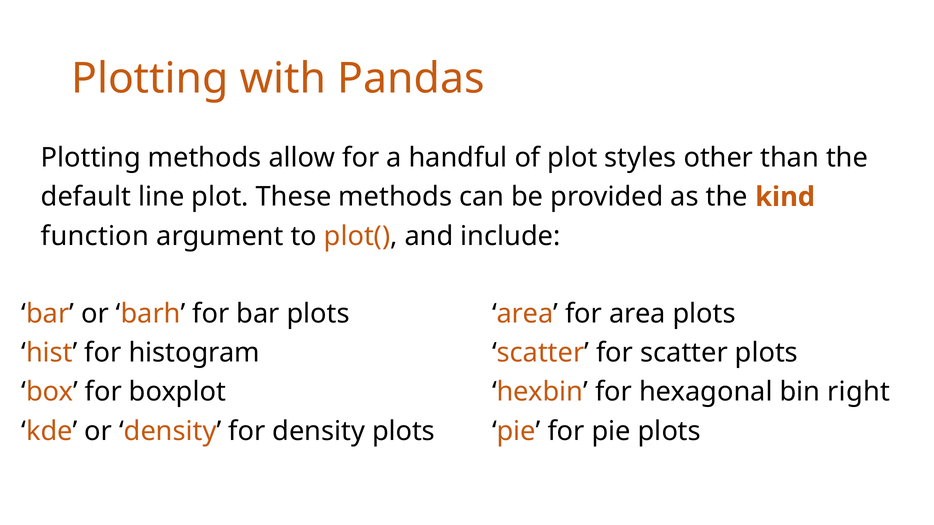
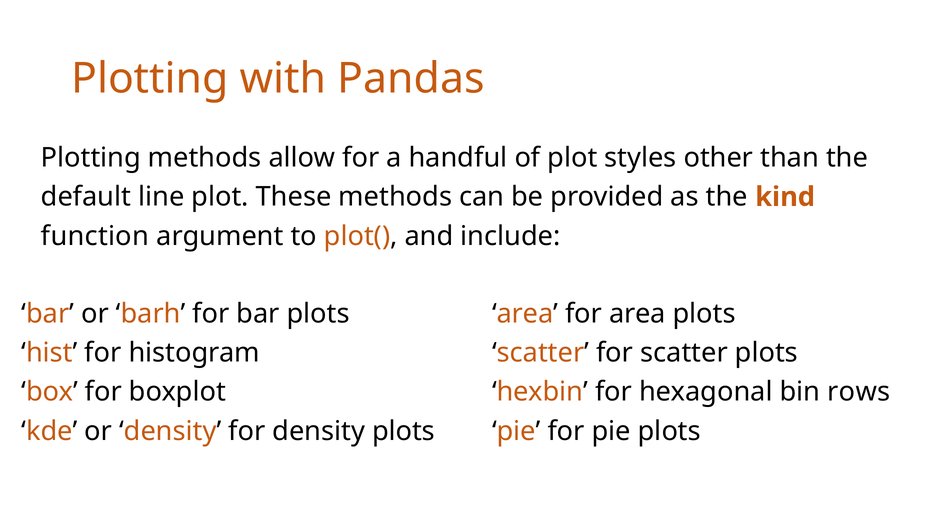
right: right -> rows
